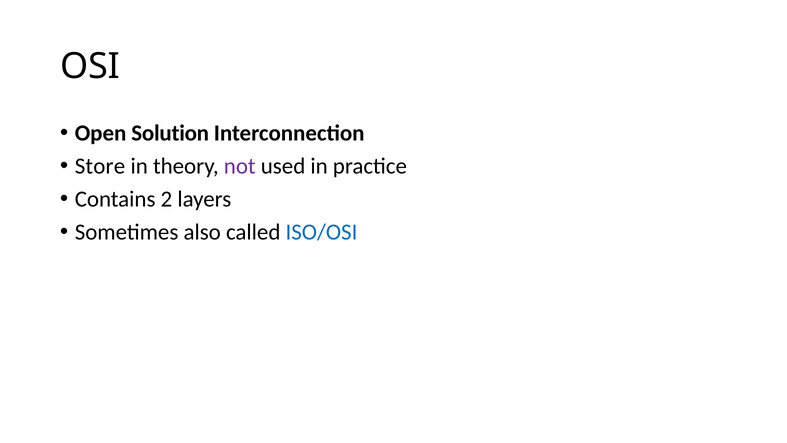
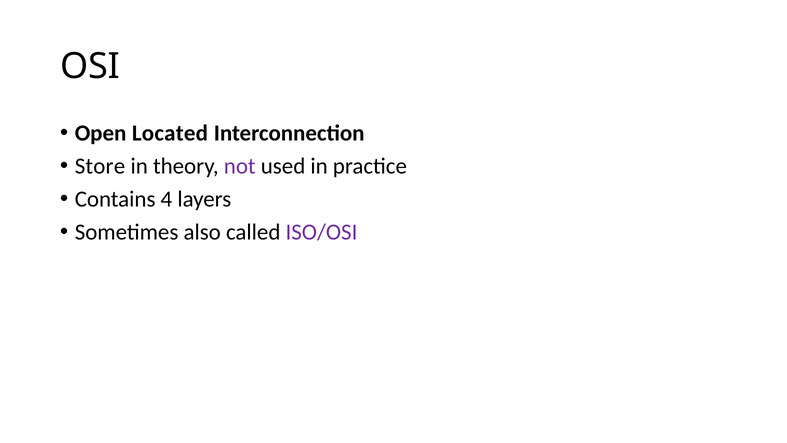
Solution: Solution -> Located
2: 2 -> 4
ISO/OSI colour: blue -> purple
